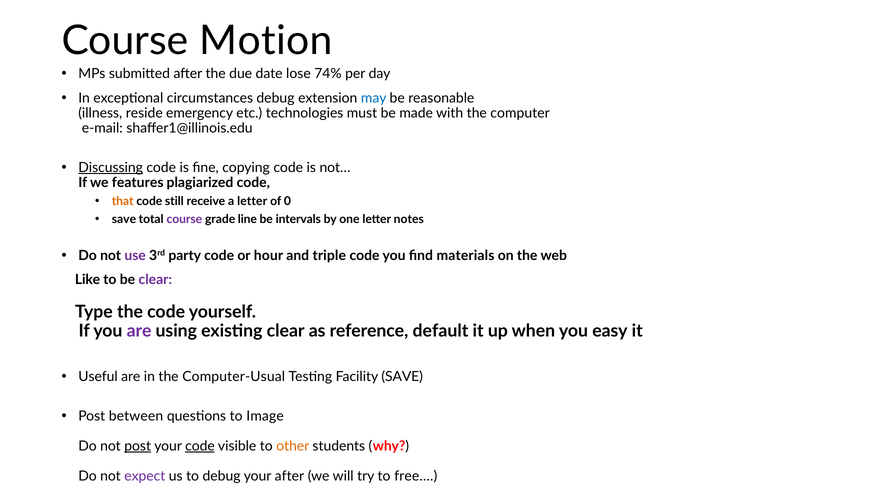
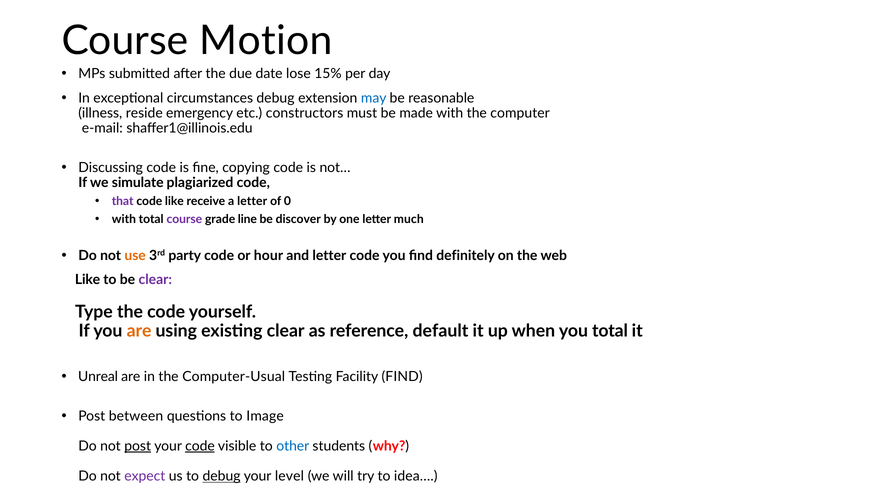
74%: 74% -> 15%
technologies: technologies -> constructors
Discussing underline: present -> none
features: features -> simulate
that colour: orange -> purple
code still: still -> like
save at (124, 219): save -> with
intervals: intervals -> discover
notes: notes -> much
use colour: purple -> orange
and triple: triple -> letter
materials: materials -> definitely
are at (139, 331) colour: purple -> orange
you easy: easy -> total
Useful: Useful -> Unreal
Facility SAVE: SAVE -> FIND
other colour: orange -> blue
debug at (222, 476) underline: none -> present
your after: after -> level
free…: free… -> idea…
